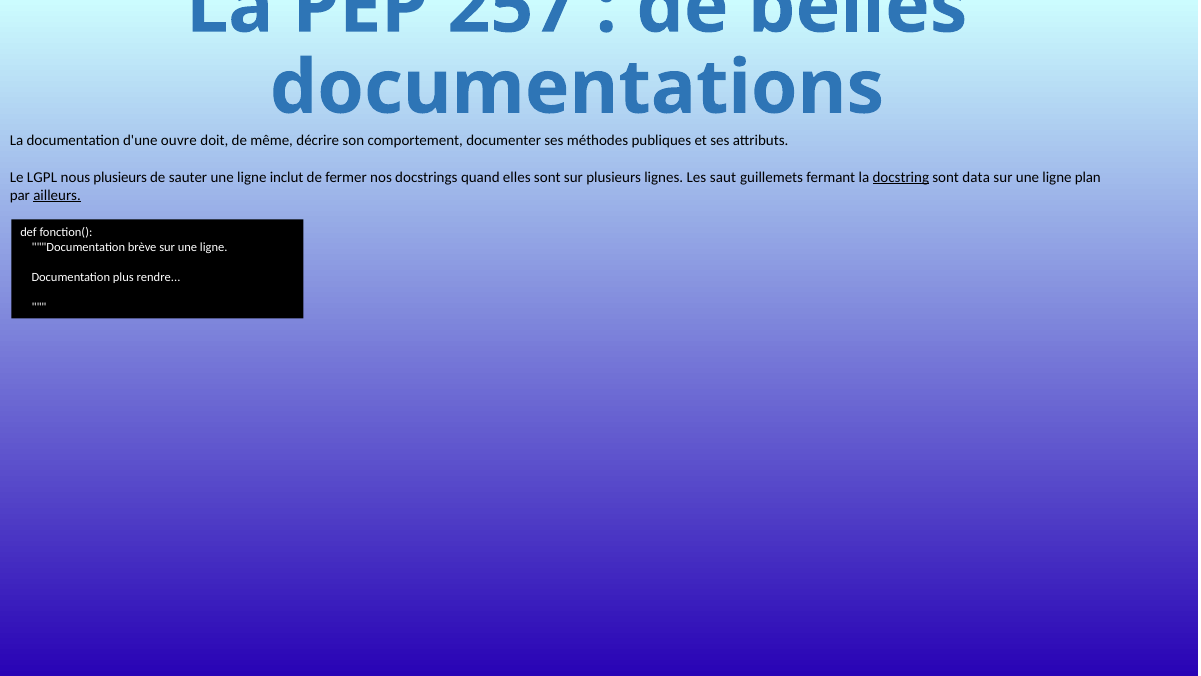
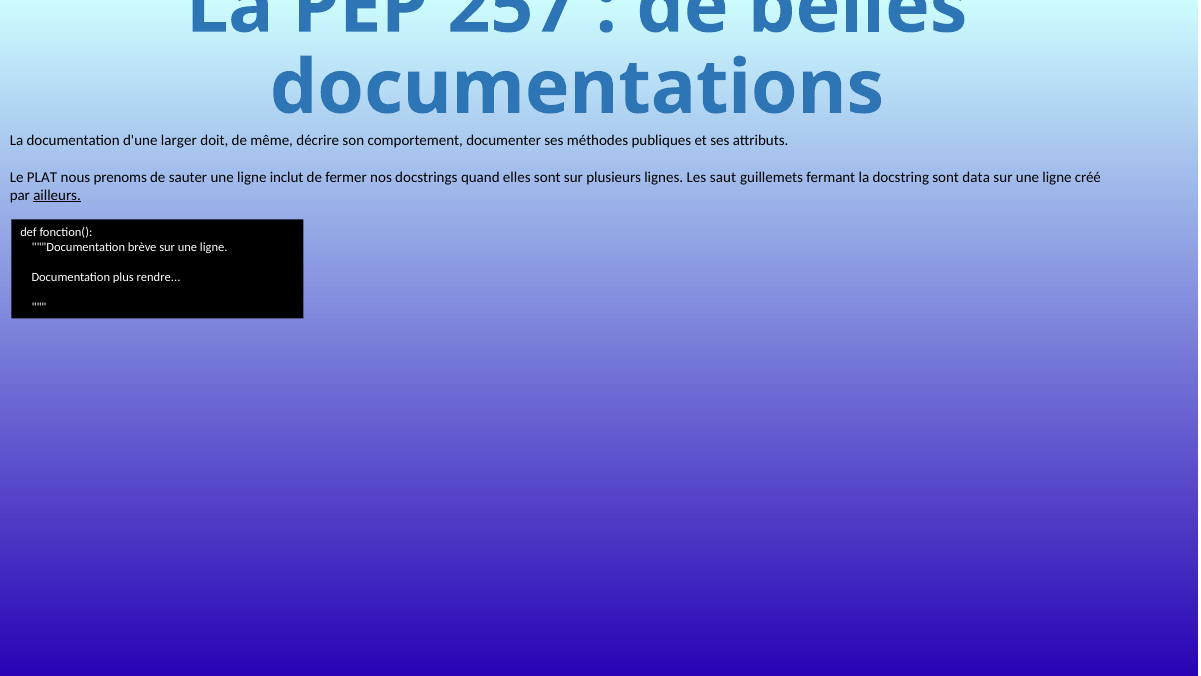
ouvre: ouvre -> larger
LGPL: LGPL -> PLAT
nous plusieurs: plusieurs -> prenoms
docstring underline: present -> none
plan: plan -> créé
